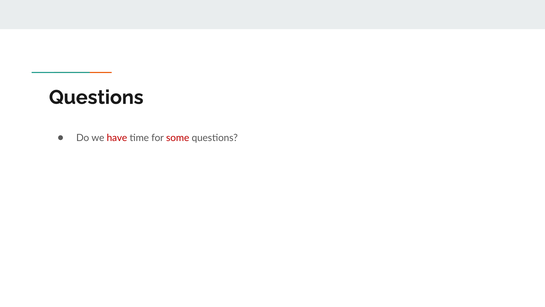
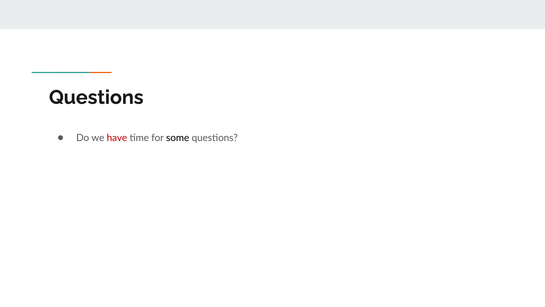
some colour: red -> black
